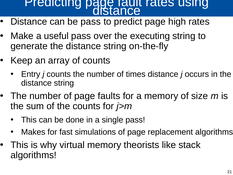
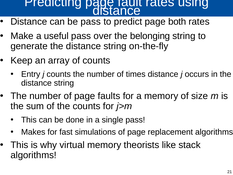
high: high -> both
executing: executing -> belonging
